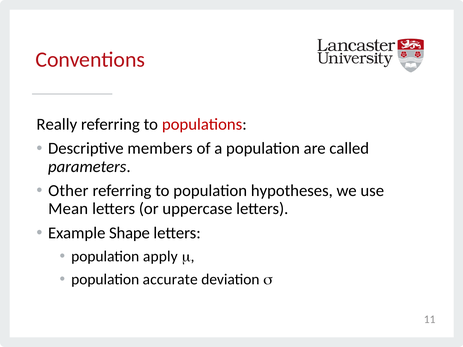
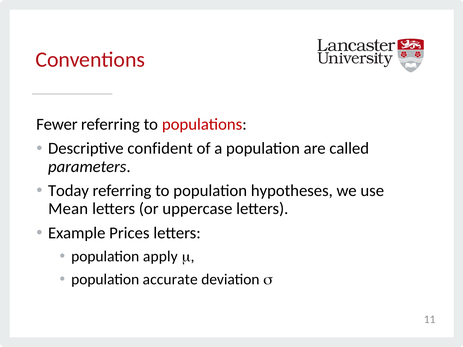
Really: Really -> Fewer
members: members -> confident
Other: Other -> Today
Shape: Shape -> Prices
